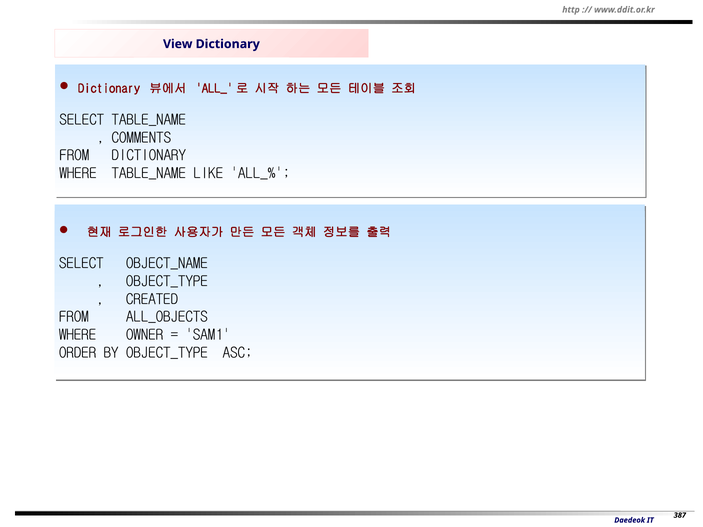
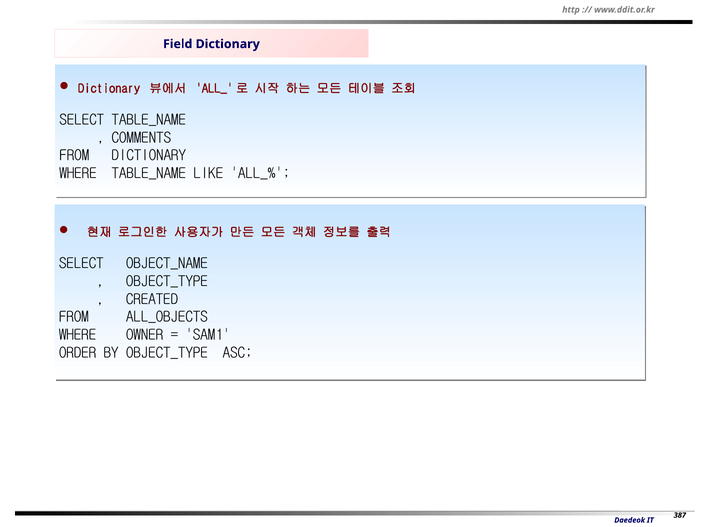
View: View -> Field
